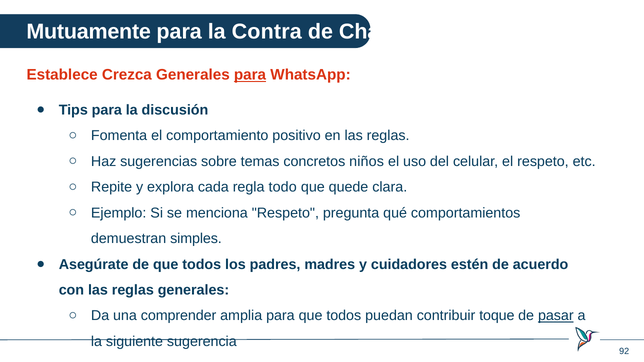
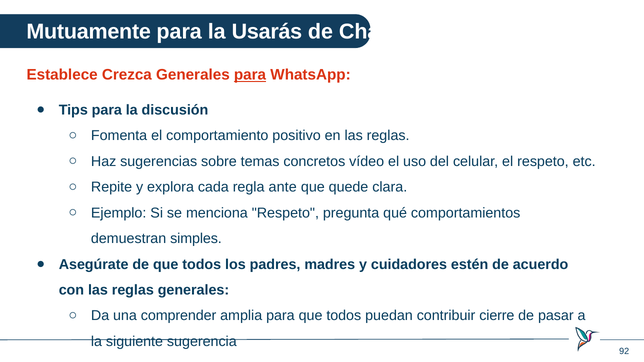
Contra: Contra -> Usarás
niños: niños -> vídeo
todo: todo -> ante
toque: toque -> cierre
pasar underline: present -> none
